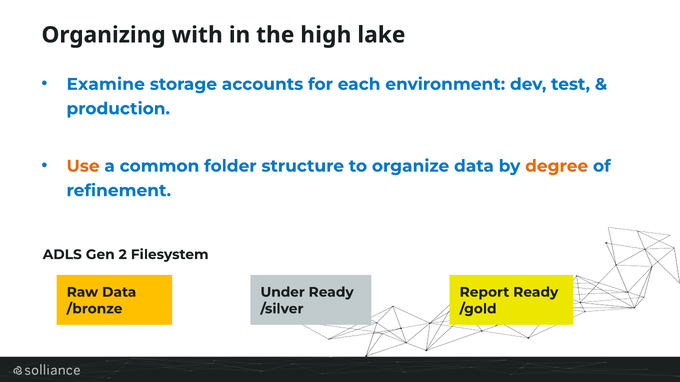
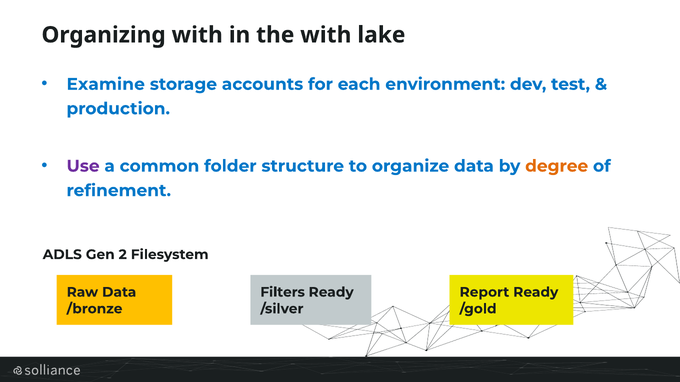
the high: high -> with
Use colour: orange -> purple
Under: Under -> Filters
